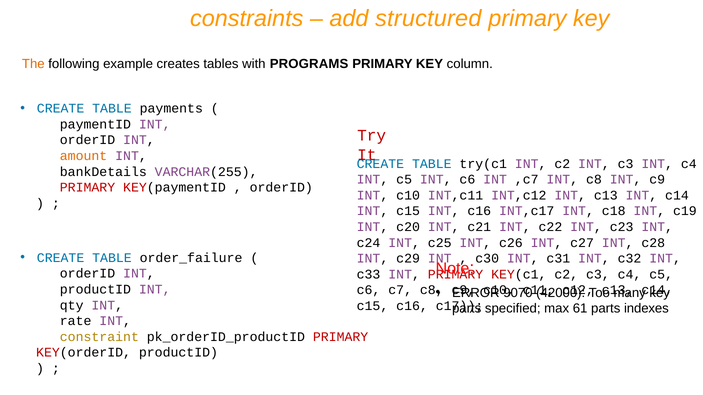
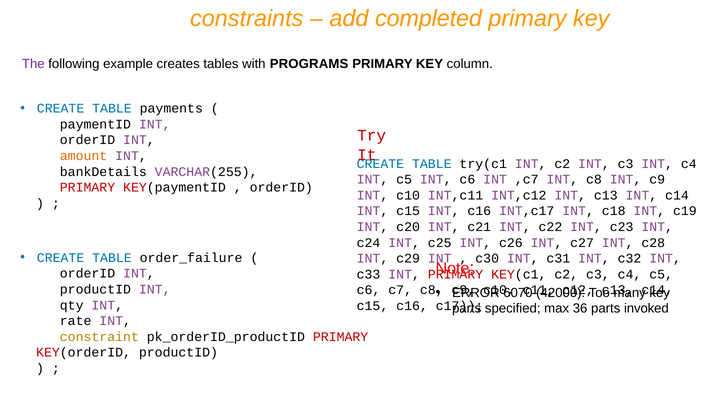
structured: structured -> completed
The colour: orange -> purple
9070: 9070 -> 6070
61: 61 -> 36
indexes: indexes -> invoked
